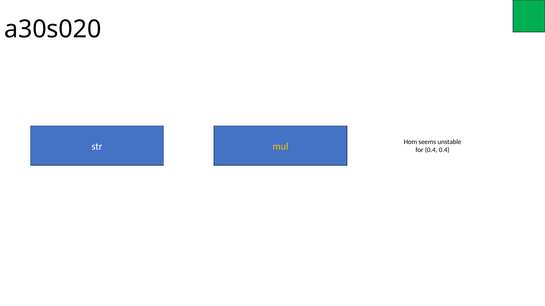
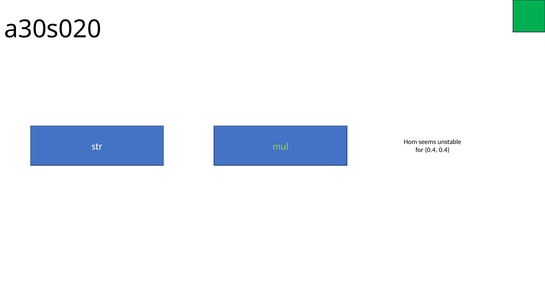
mul colour: yellow -> light green
